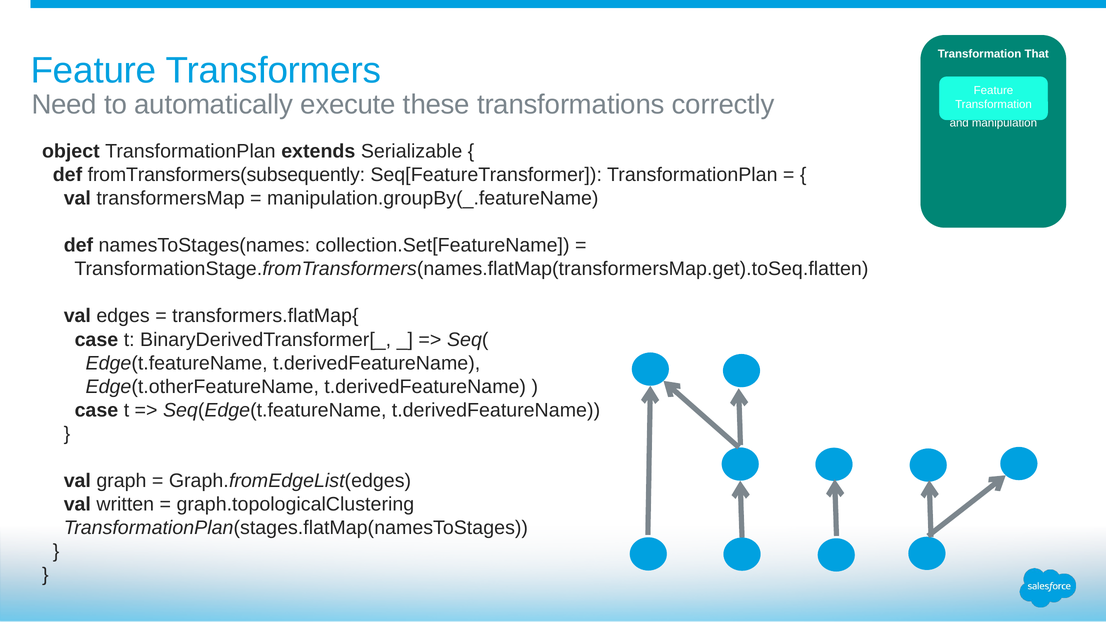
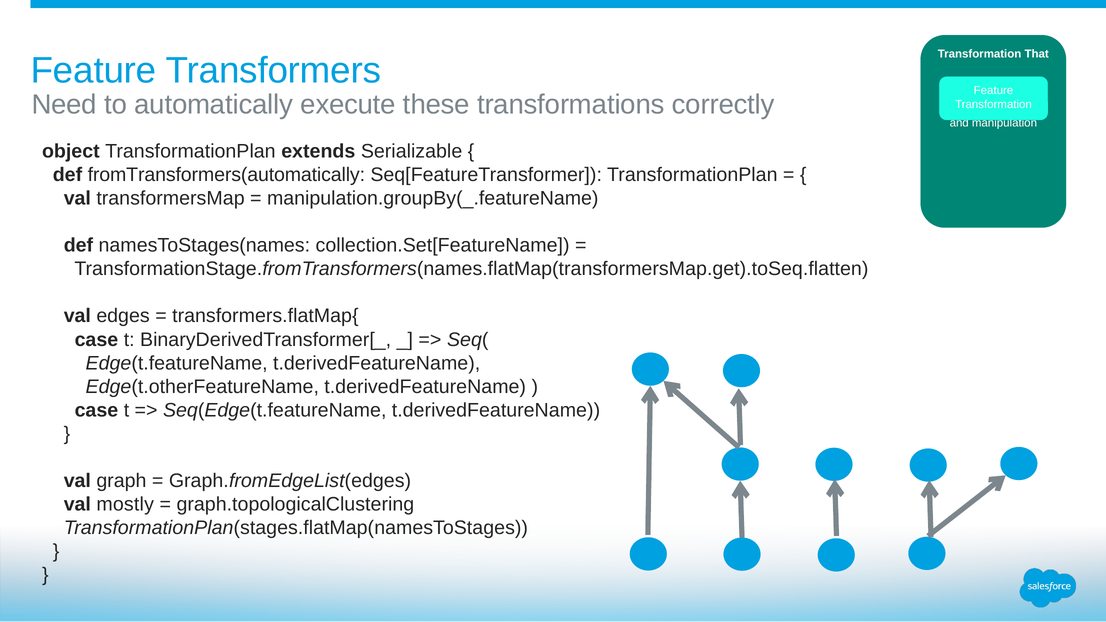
fromTransformers(subsequently: fromTransformers(subsequently -> fromTransformers(automatically
written: written -> mostly
